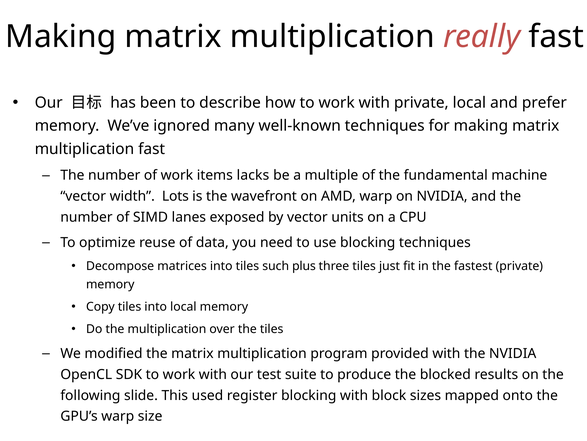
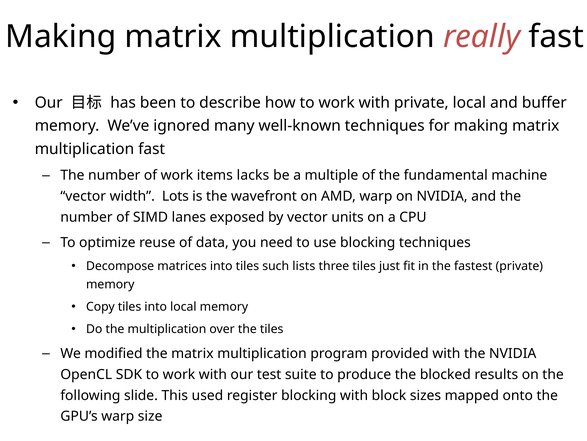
prefer: prefer -> buffer
plus: plus -> lists
